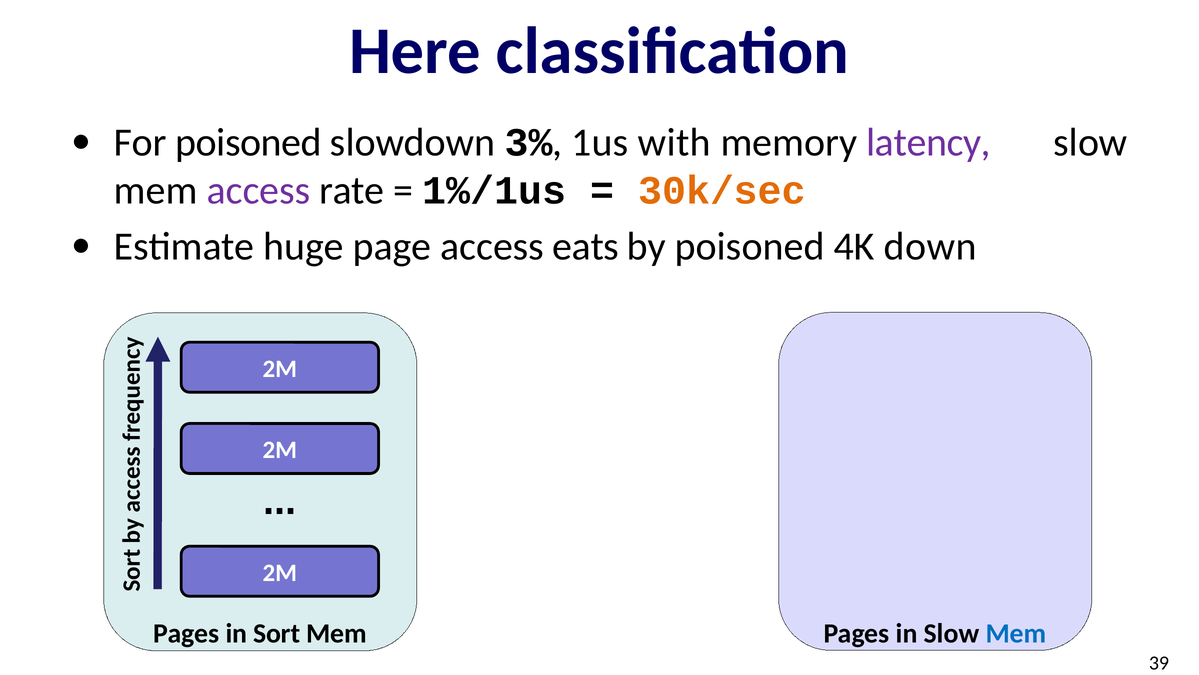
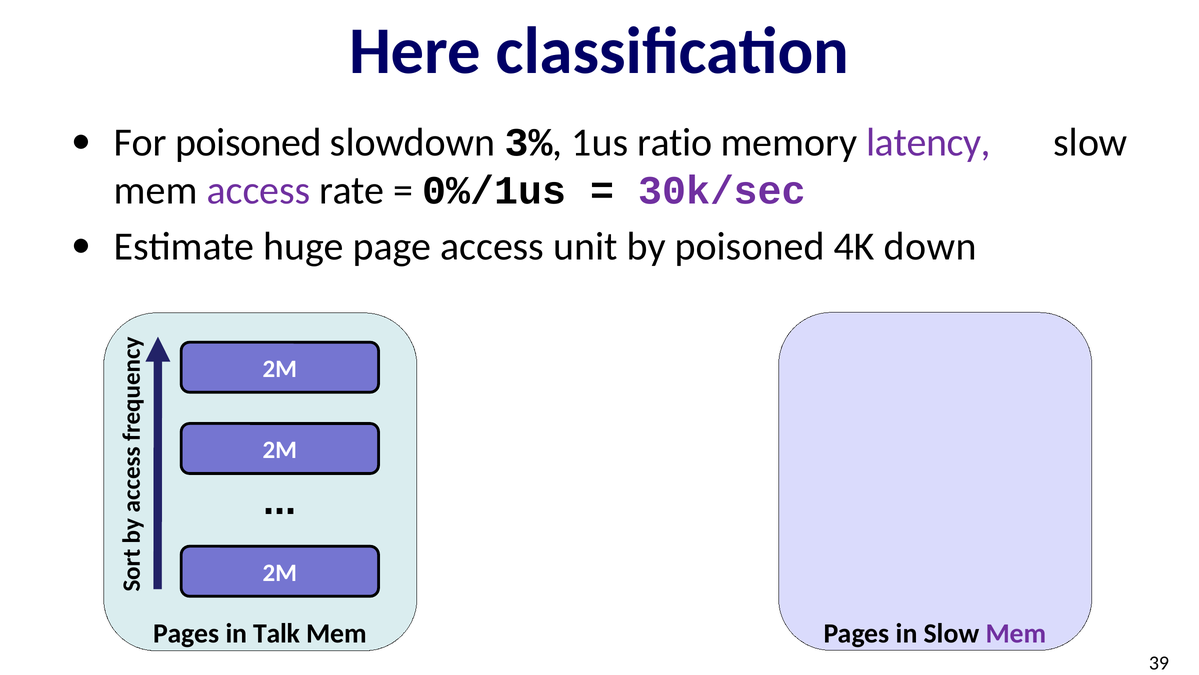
with: with -> ratio
1%/1us: 1%/1us -> 0%/1us
30k/sec colour: orange -> purple
eats: eats -> unit
Mem at (1016, 633) colour: blue -> purple
Sort: Sort -> Talk
